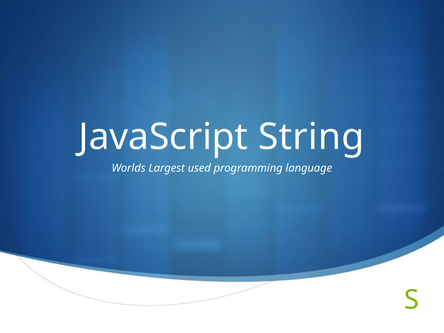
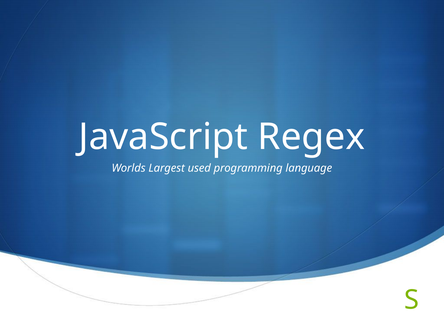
String: String -> Regex
